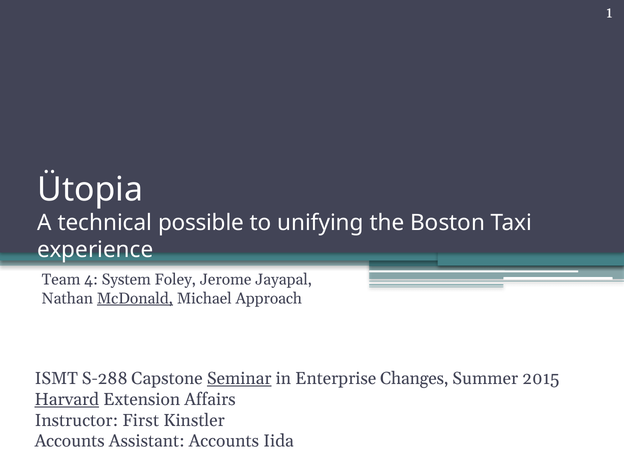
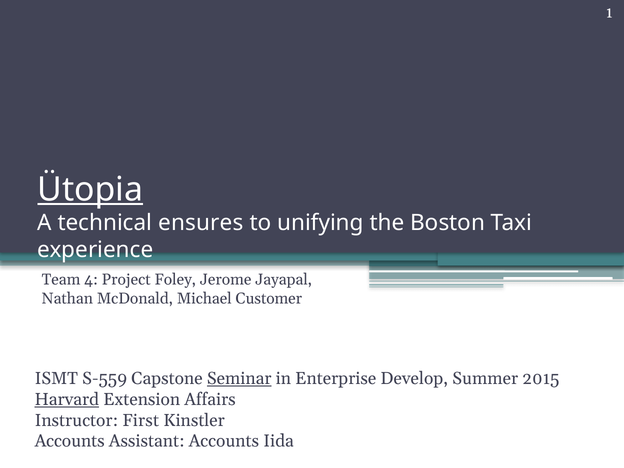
Ütopia underline: none -> present
possible: possible -> ensures
System: System -> Project
McDonald underline: present -> none
Approach: Approach -> Customer
S-288: S-288 -> S-559
Changes: Changes -> Develop
